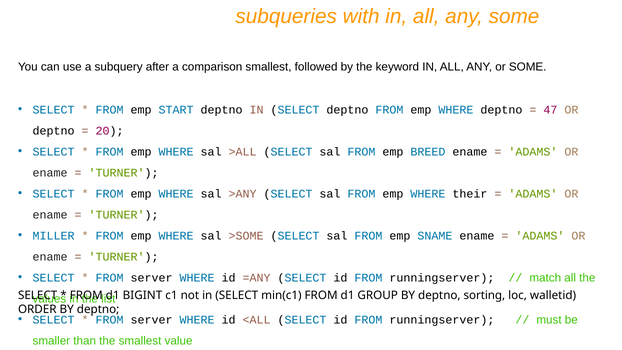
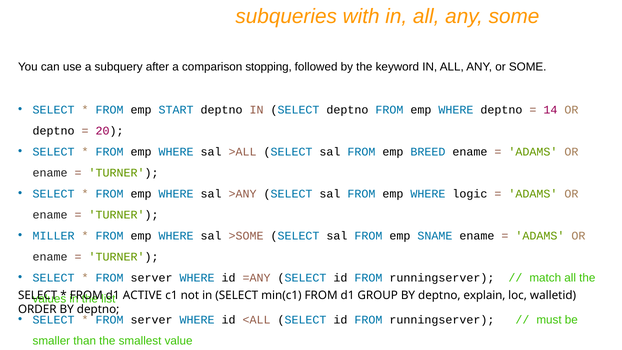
comparison smallest: smallest -> stopping
47: 47 -> 14
their: their -> logic
BIGINT: BIGINT -> ACTIVE
sorting: sorting -> explain
